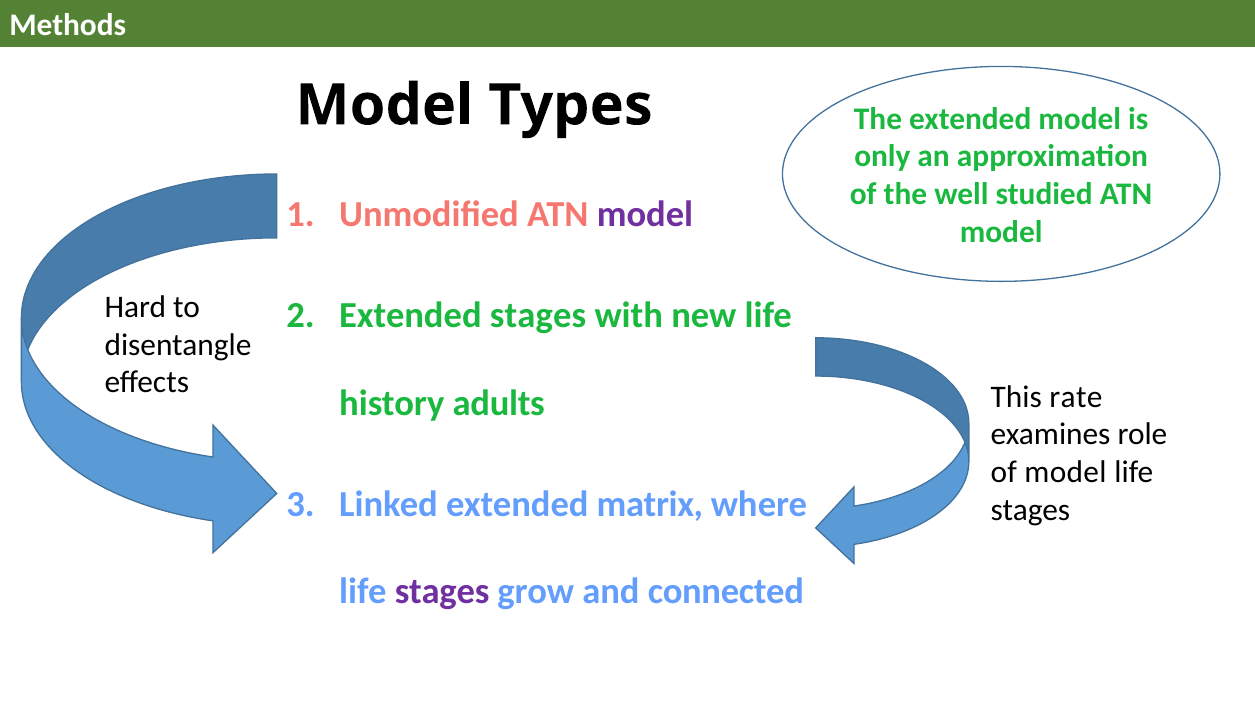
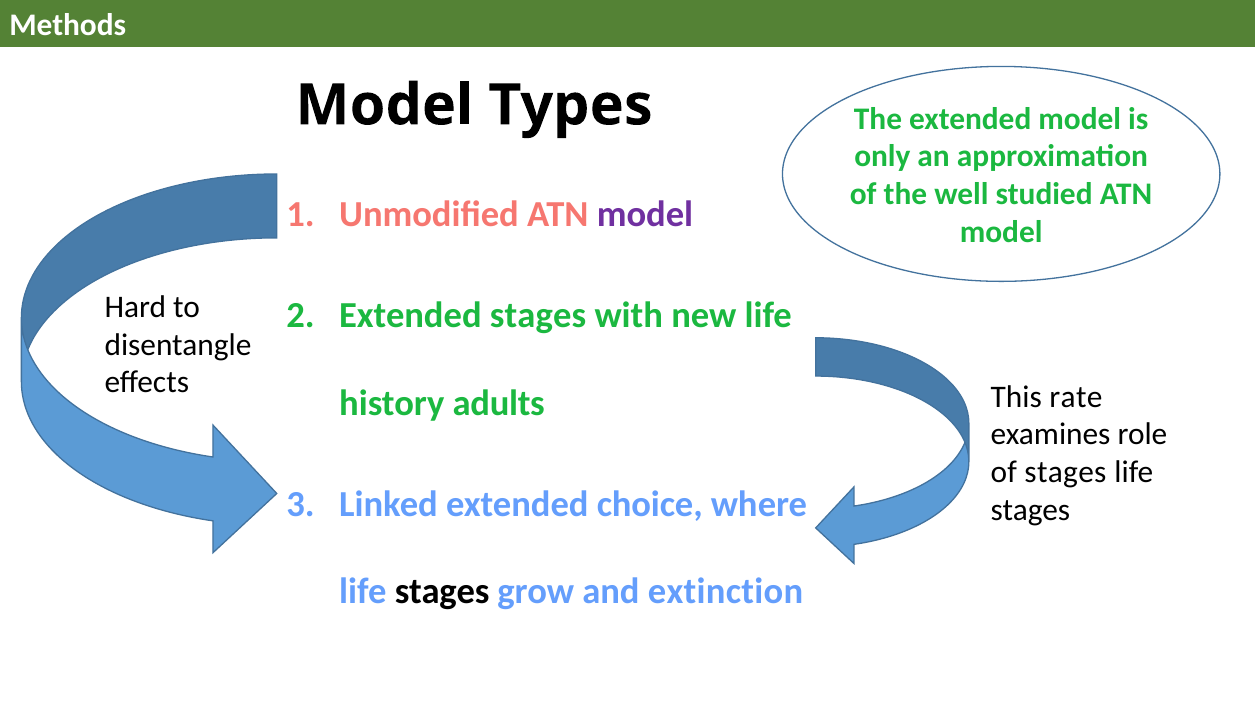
of model: model -> stages
matrix: matrix -> choice
stages at (442, 592) colour: purple -> black
connected: connected -> extinction
